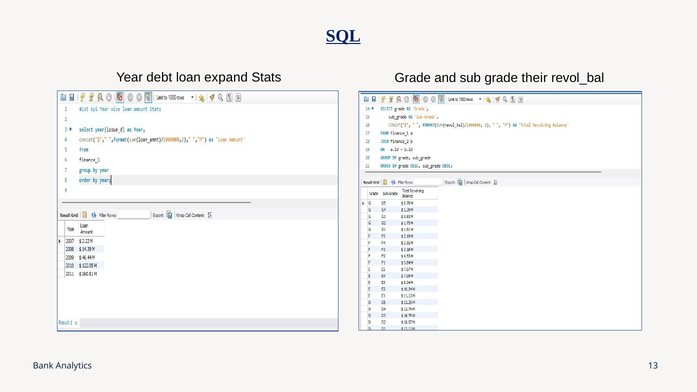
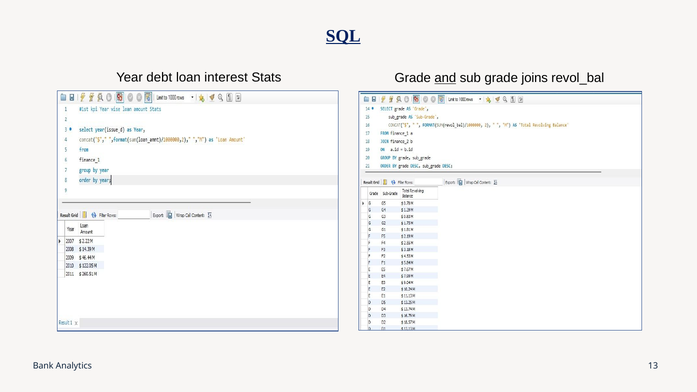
expand: expand -> interest
and underline: none -> present
their: their -> joins
